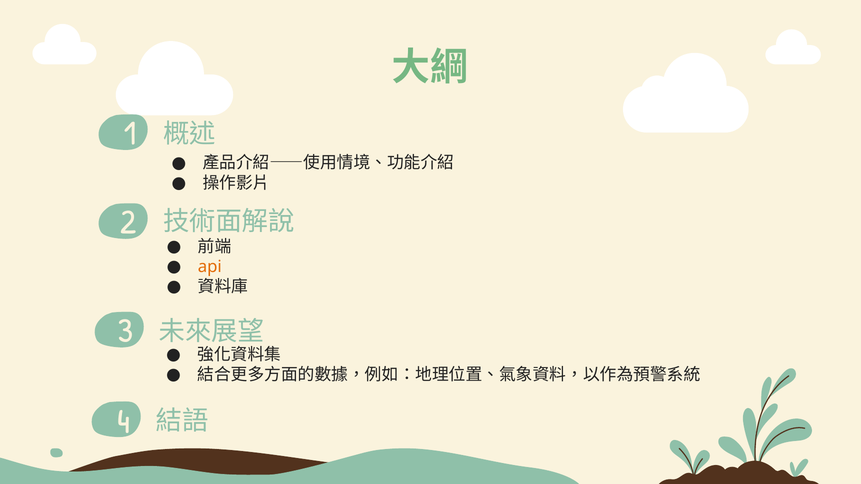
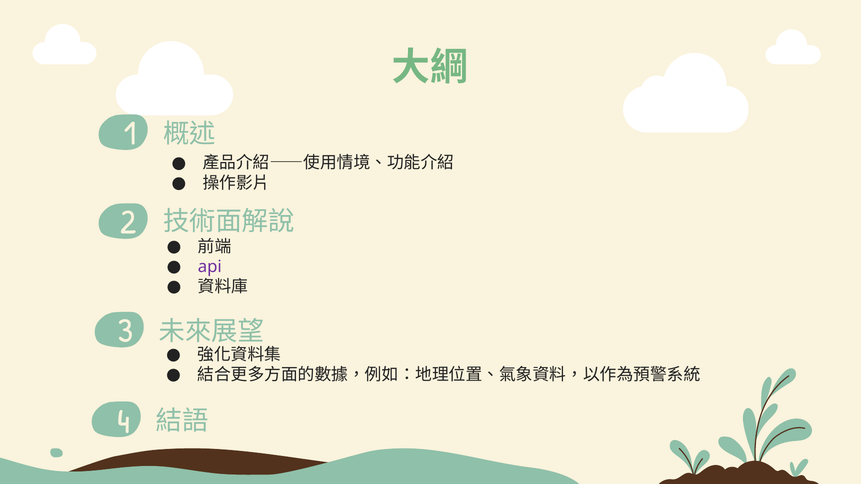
api colour: orange -> purple
